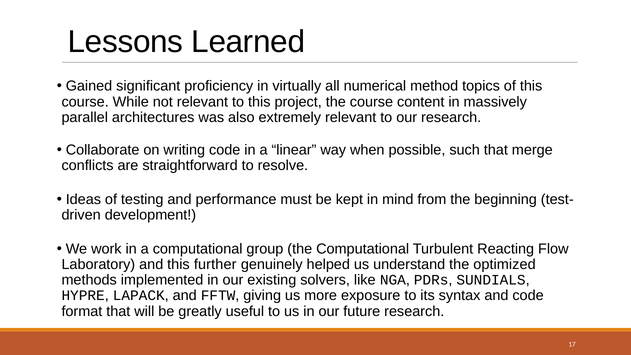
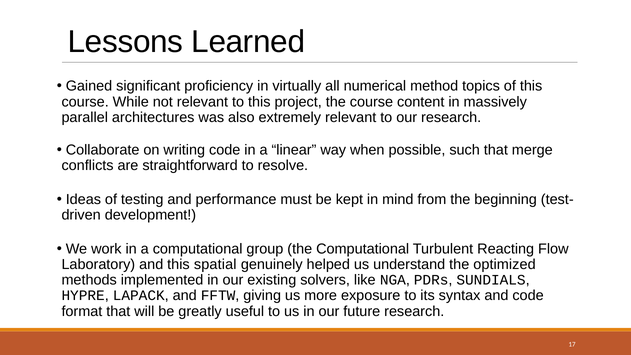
further: further -> spatial
